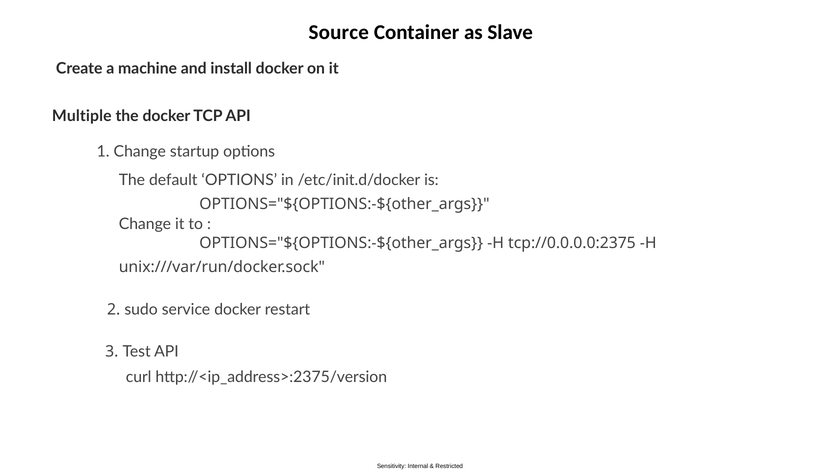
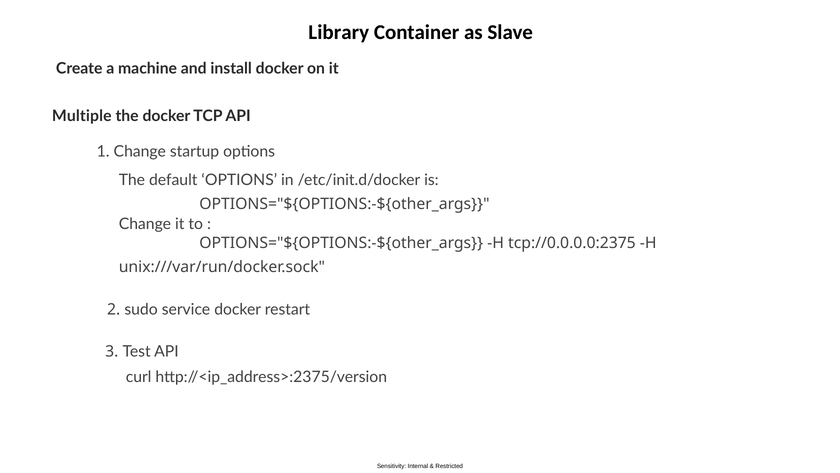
Source: Source -> Library
